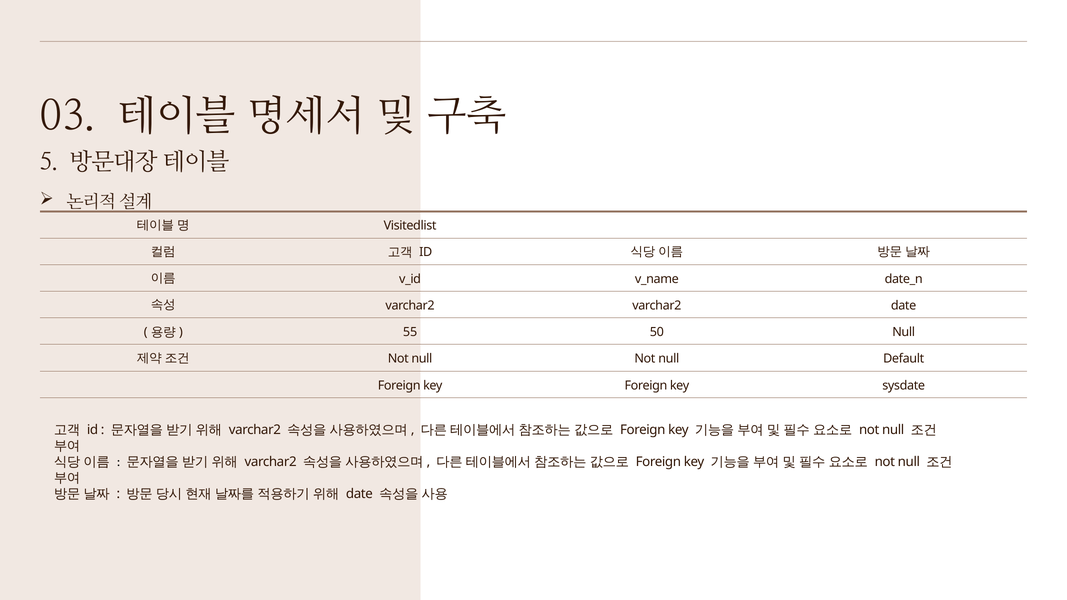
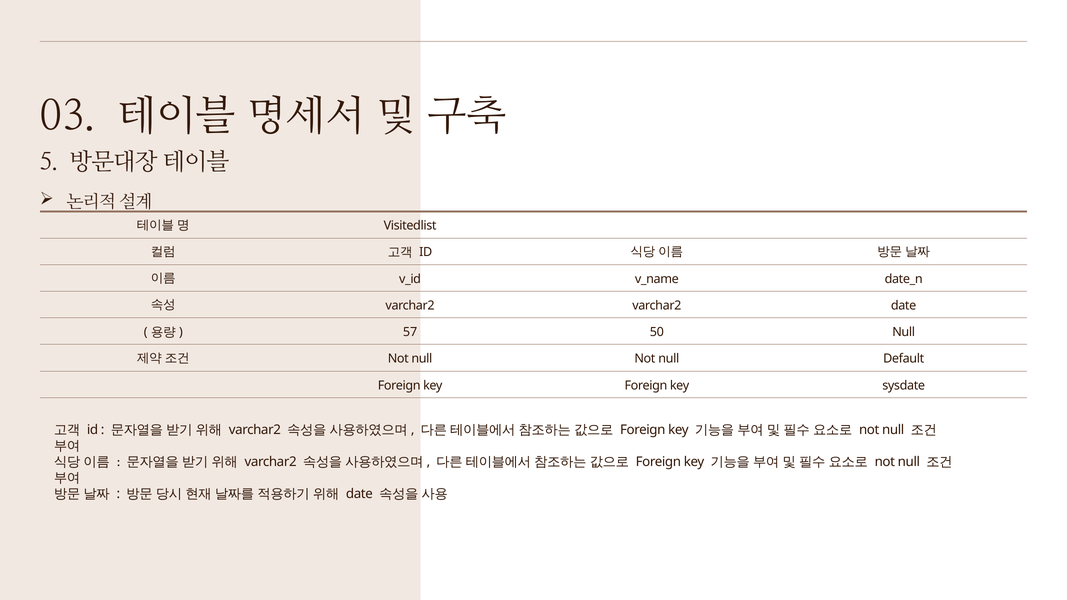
55: 55 -> 57
